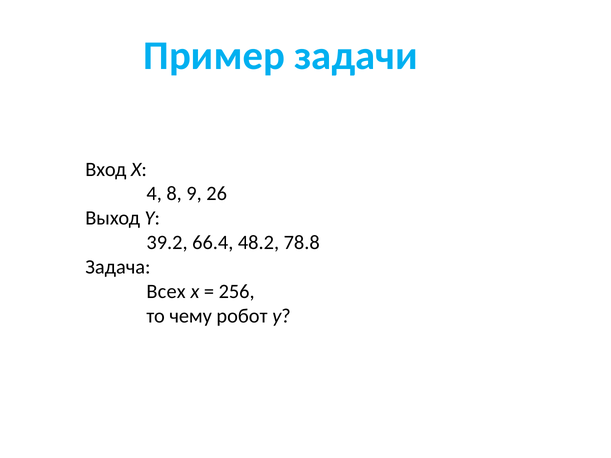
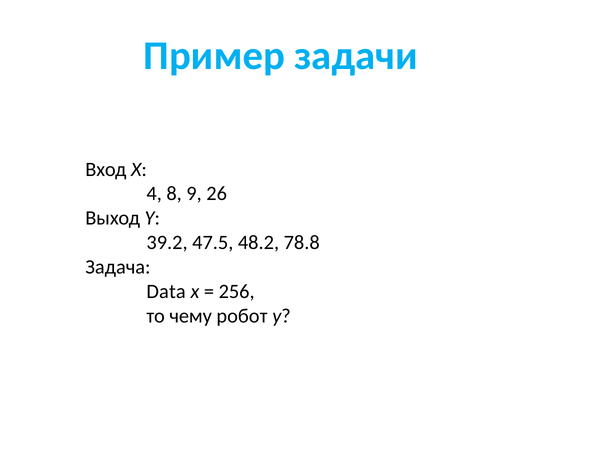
66.4: 66.4 -> 47.5
Всех: Всех -> Data
